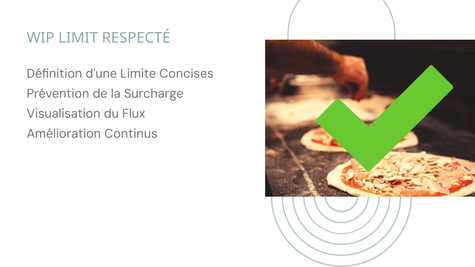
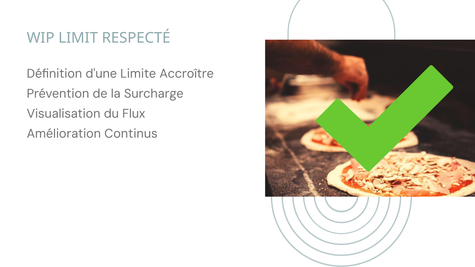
Concises: Concises -> Accroître
